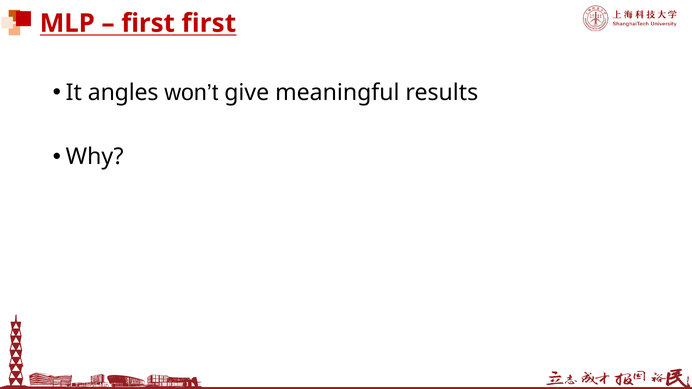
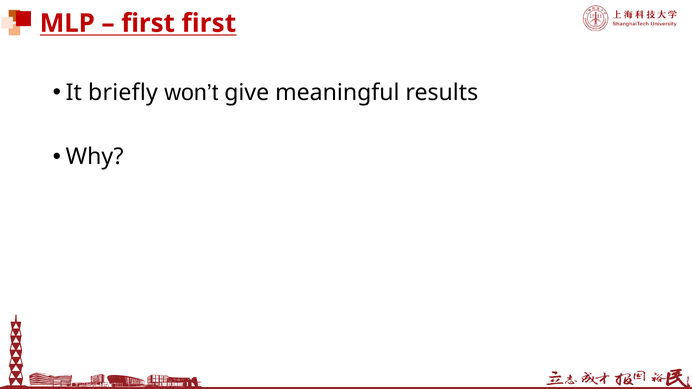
angles: angles -> briefly
